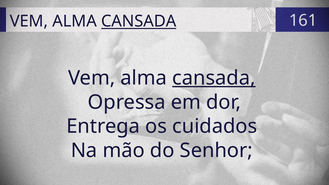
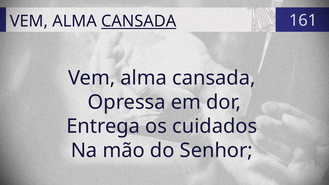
cansada at (214, 78) underline: present -> none
